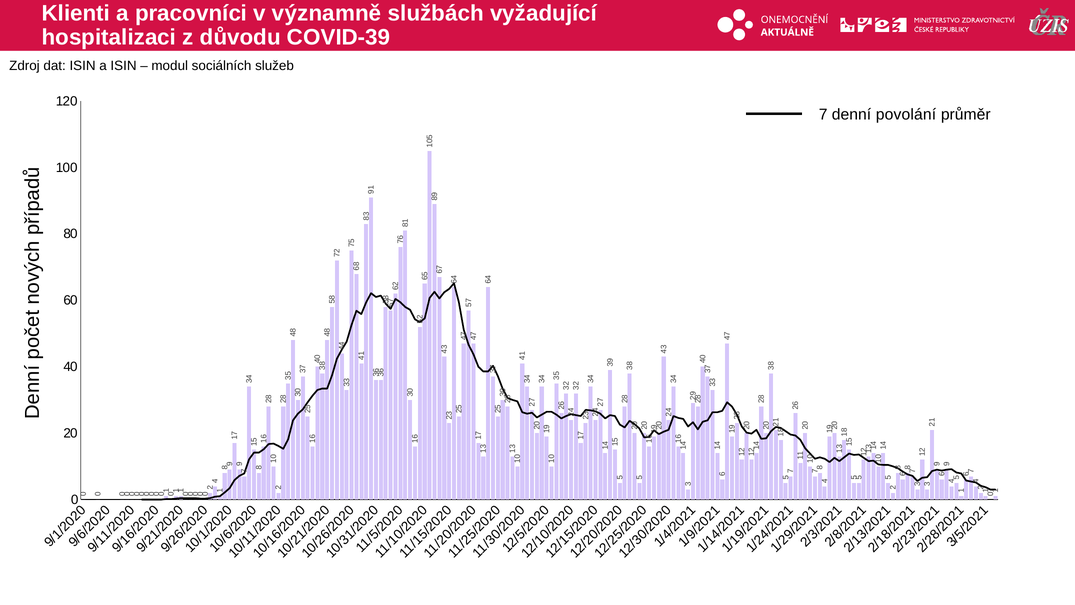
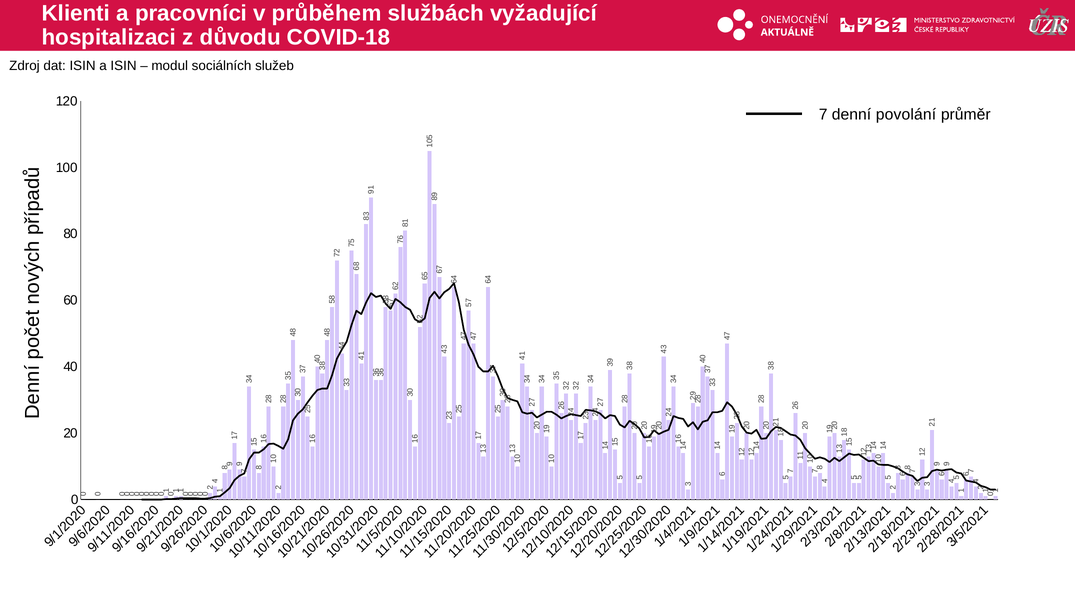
významně: významně -> průběhem
COVID-39: COVID-39 -> COVID-18
